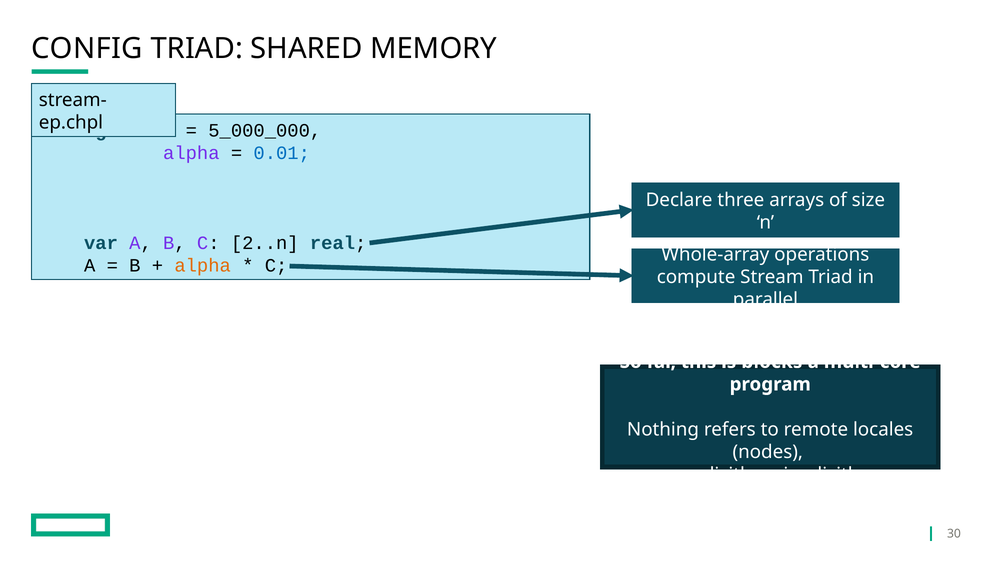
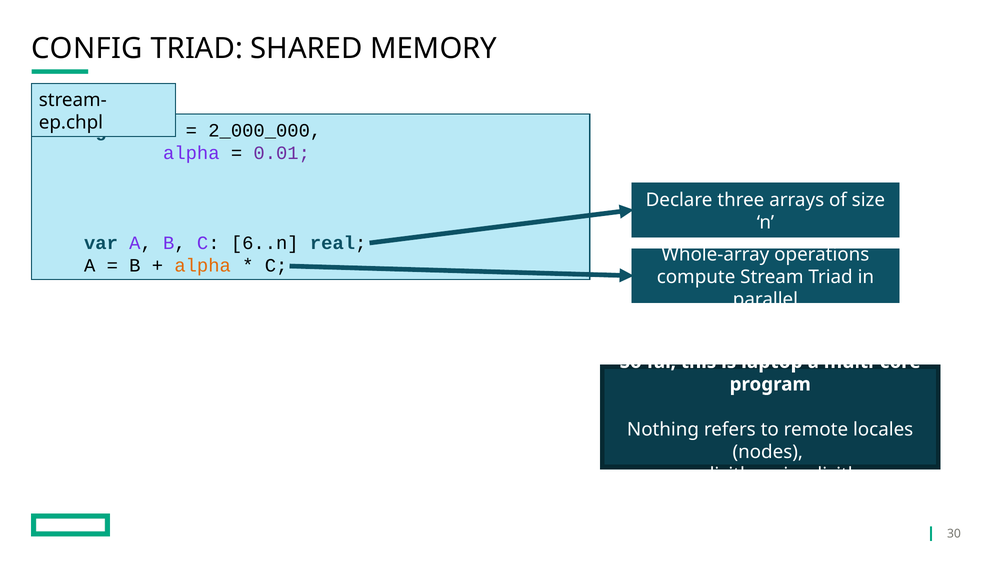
5_000_000: 5_000_000 -> 2_000_000
0.01 colour: blue -> purple
2..n: 2..n -> 6..n
blocks: blocks -> laptop
